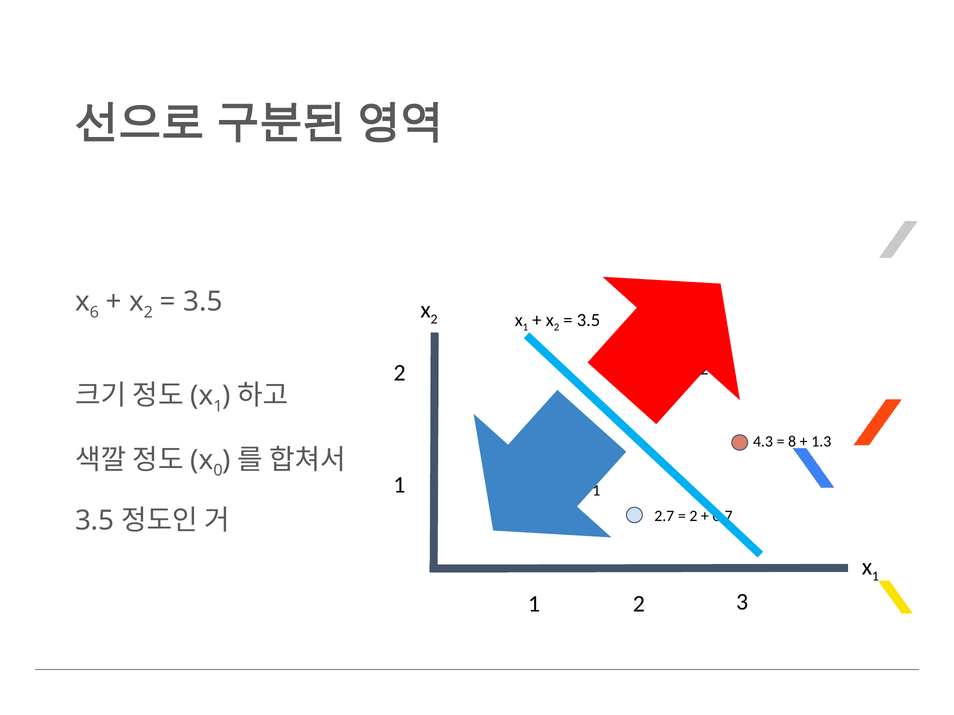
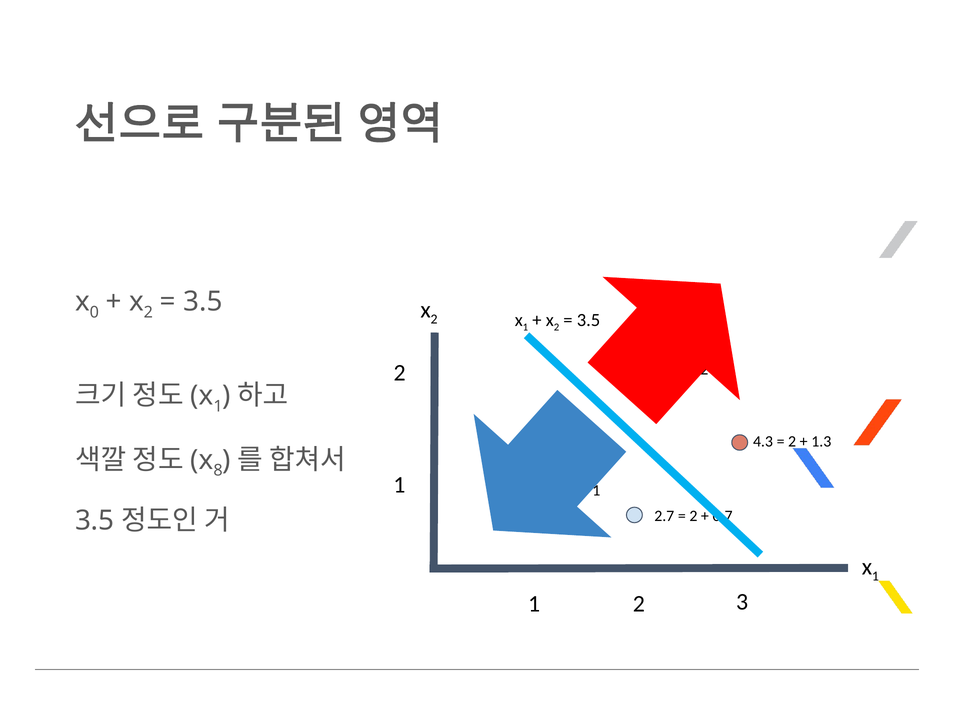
6: 6 -> 0
8 at (792, 442): 8 -> 2
0: 0 -> 8
